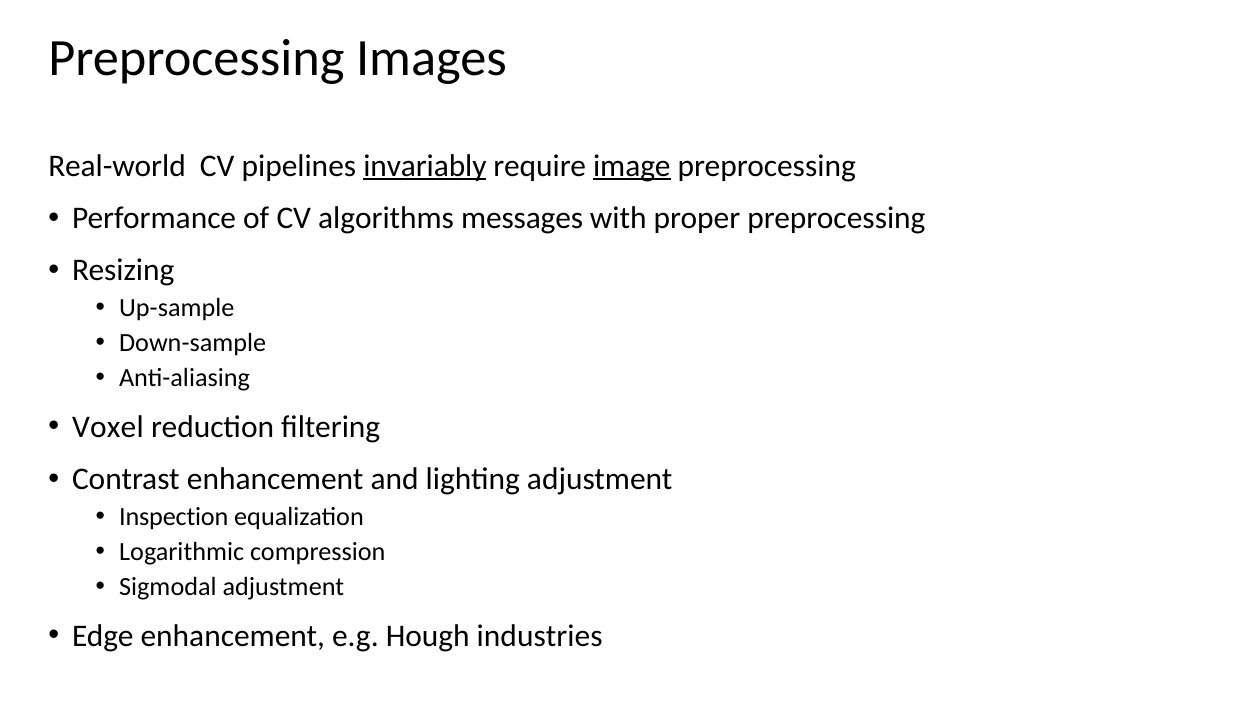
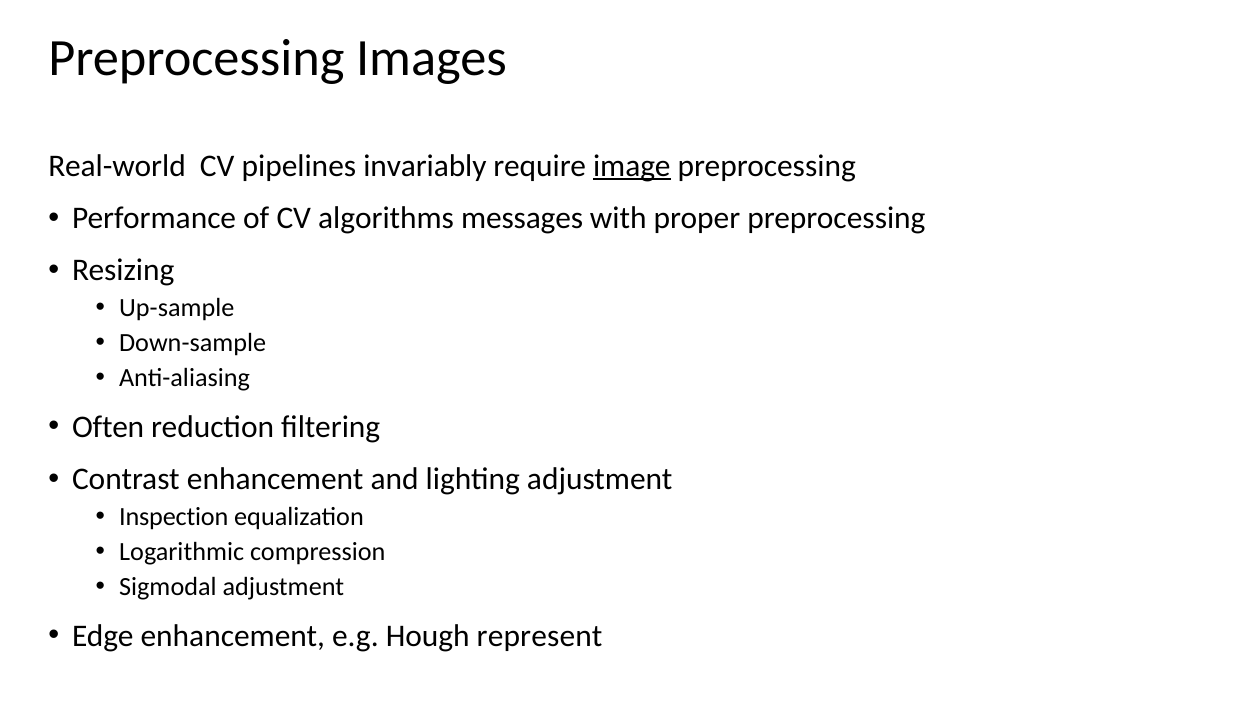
invariably underline: present -> none
Voxel: Voxel -> Often
industries: industries -> represent
